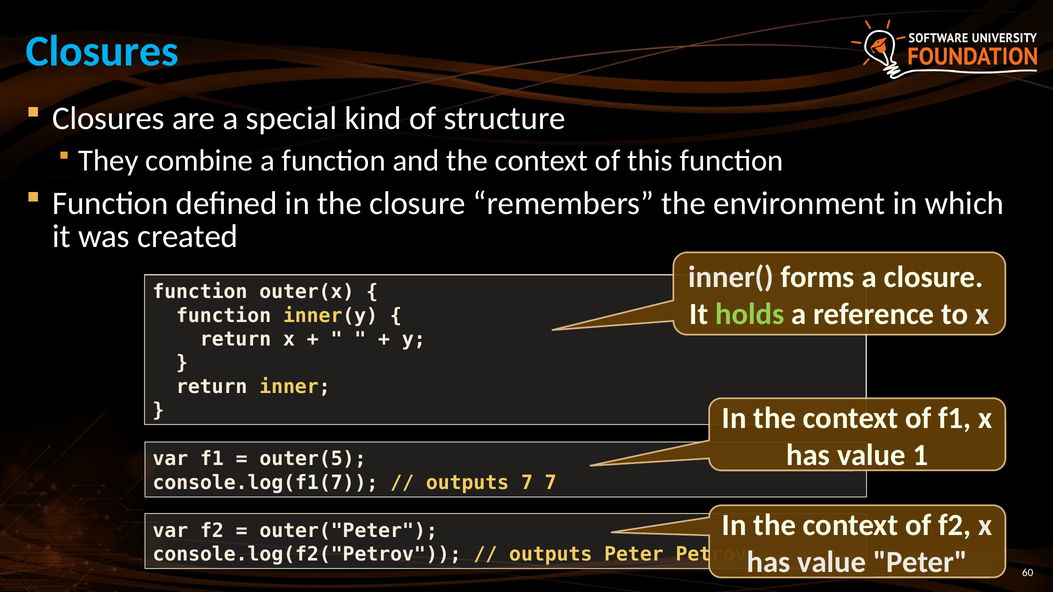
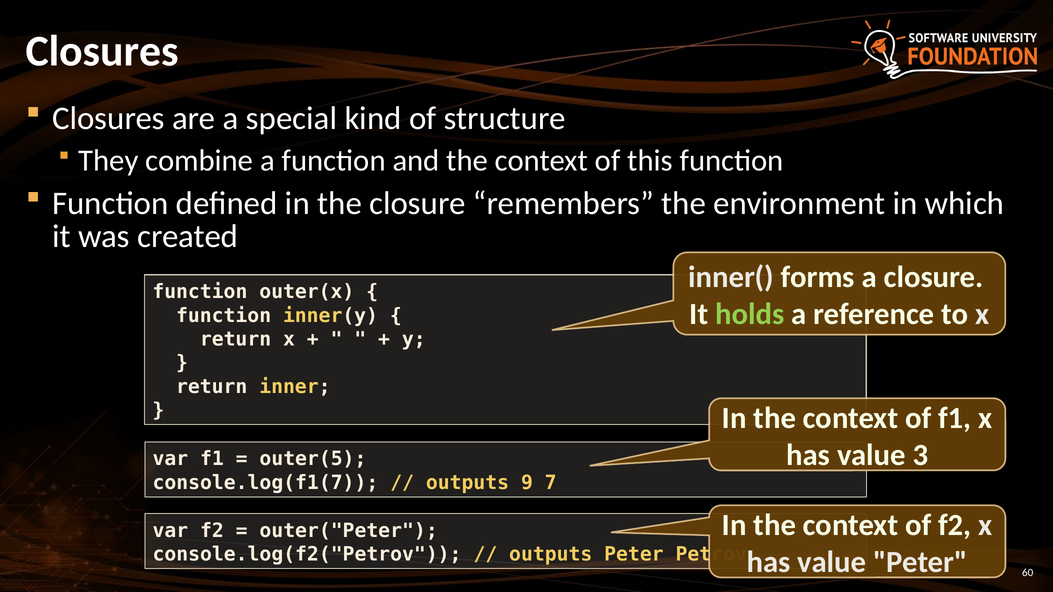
Closures at (102, 51) colour: light blue -> white
1: 1 -> 3
outputs 7: 7 -> 9
